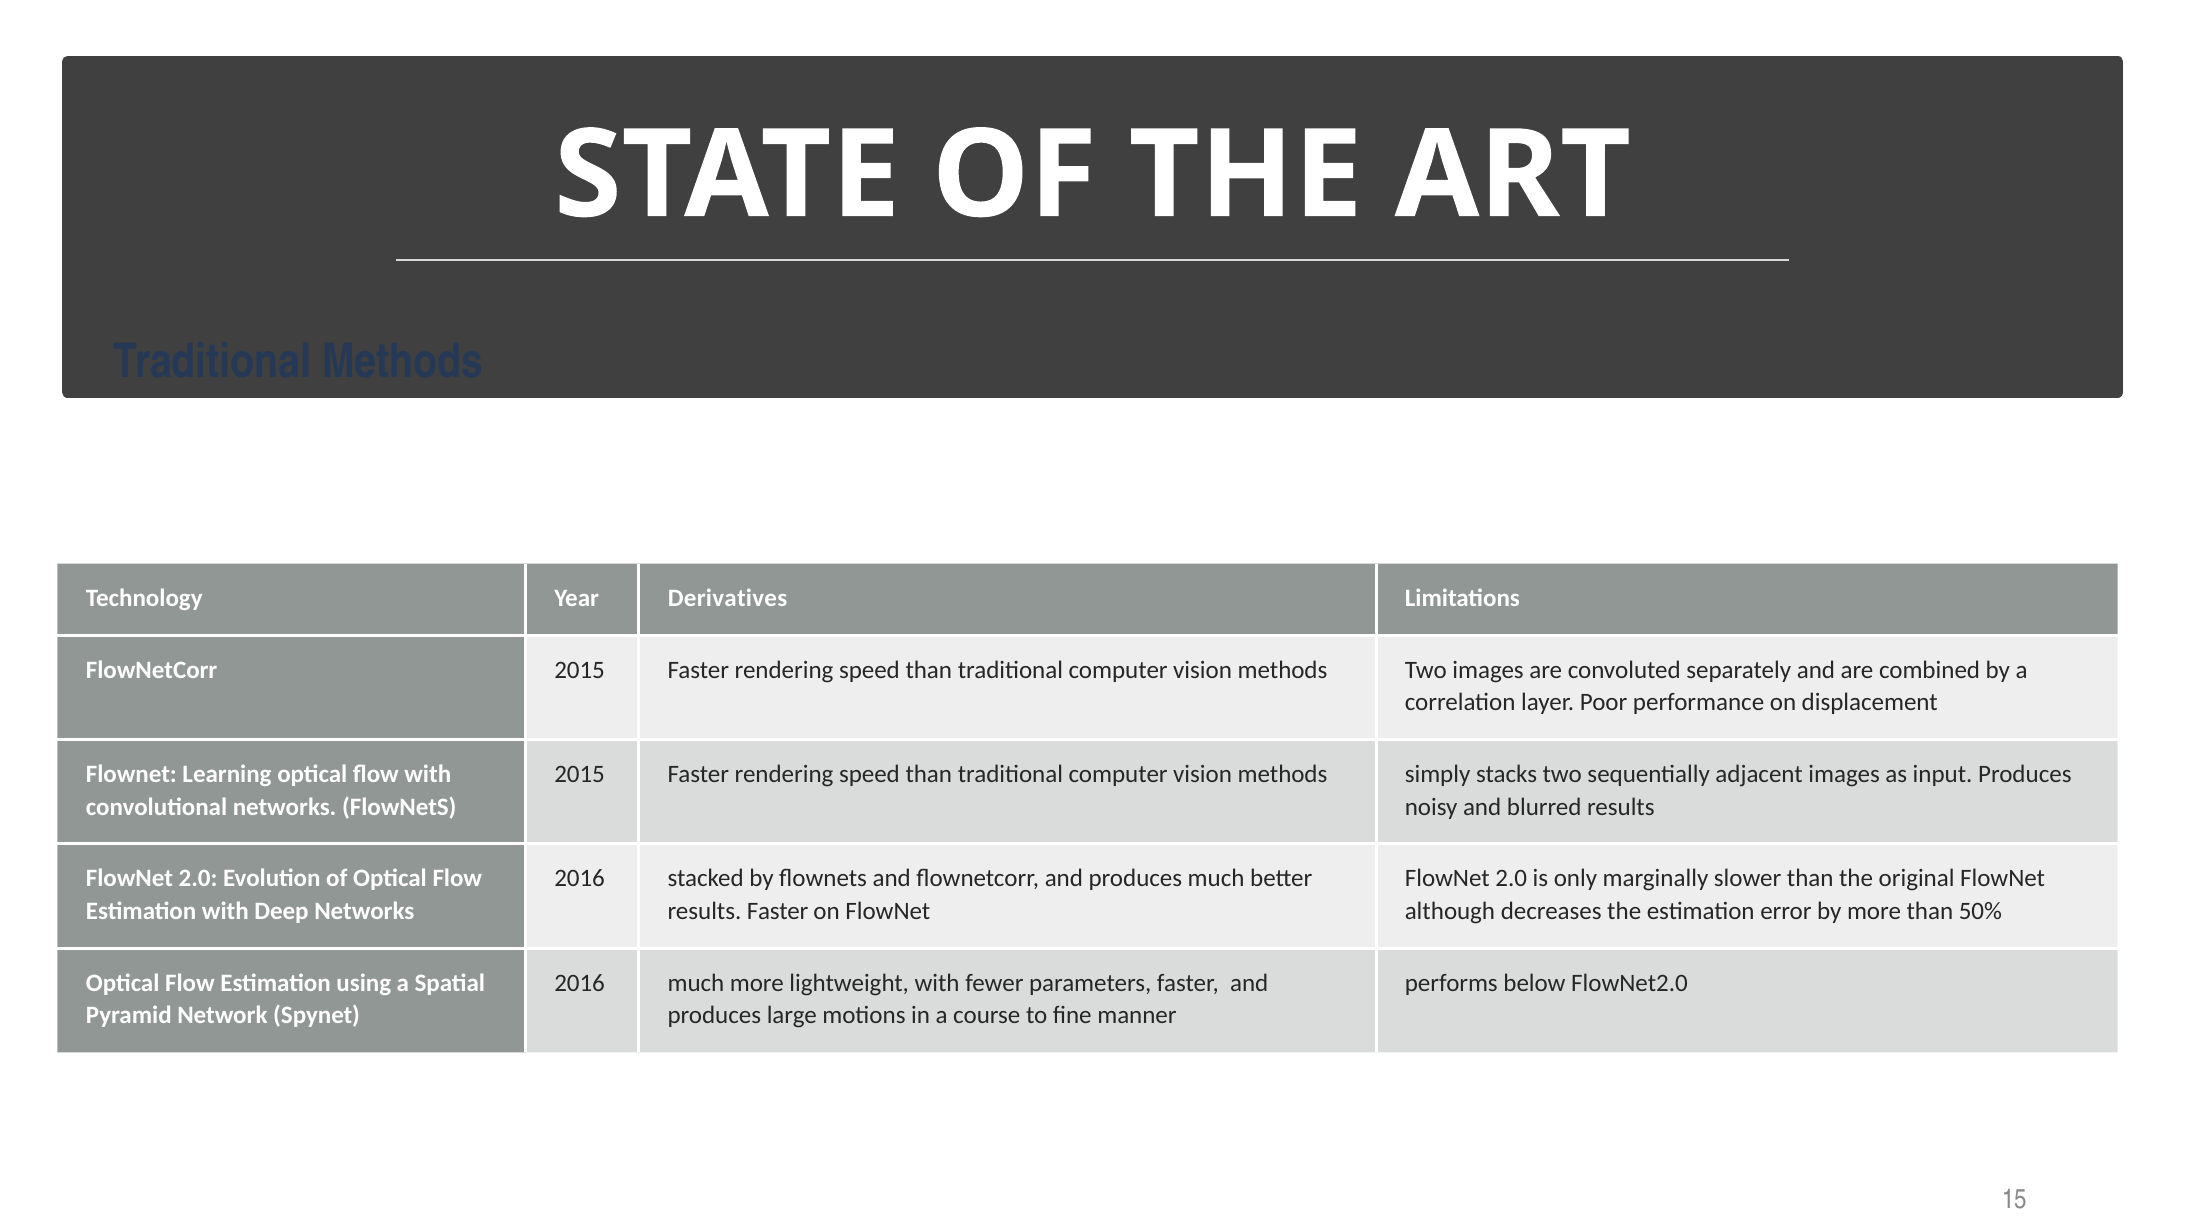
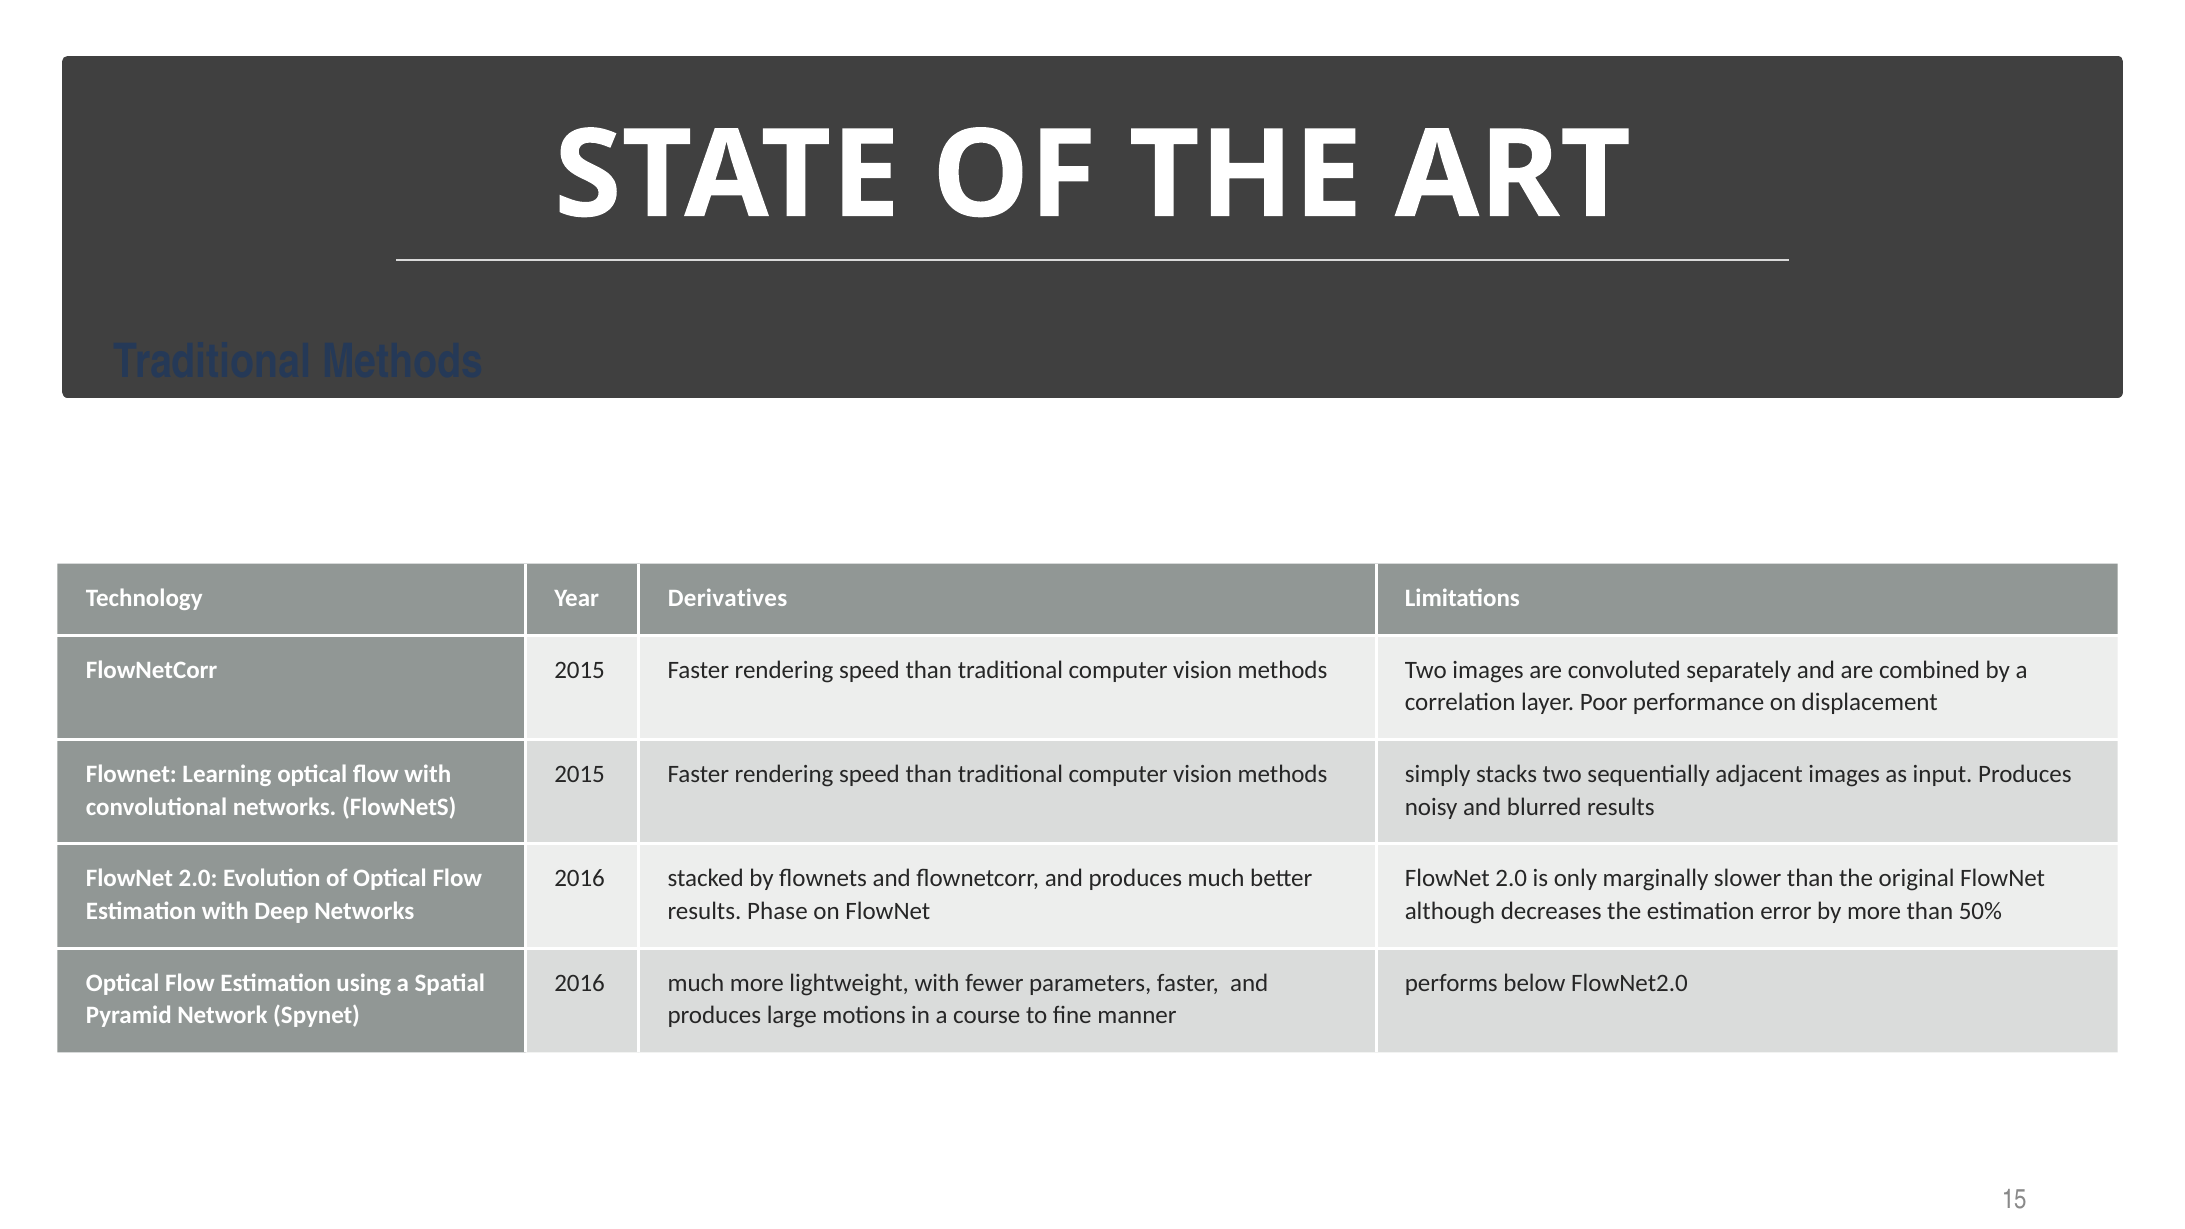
results Faster: Faster -> Phase
